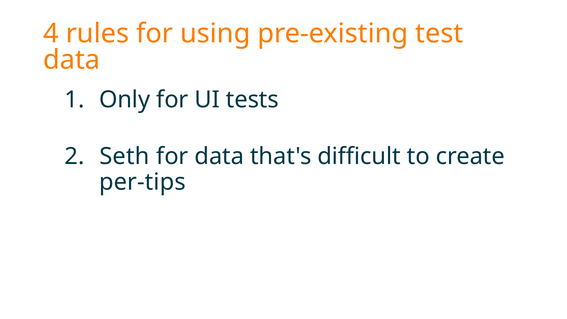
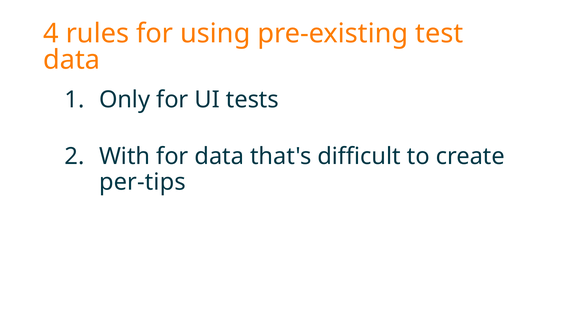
Seth: Seth -> With
